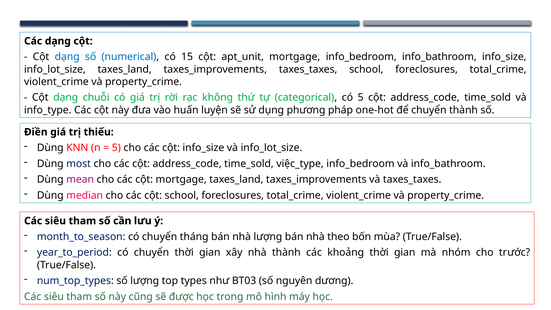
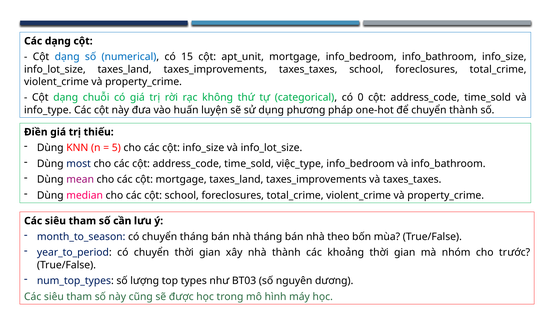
có 5: 5 -> 0
nhà lượng: lượng -> tháng
